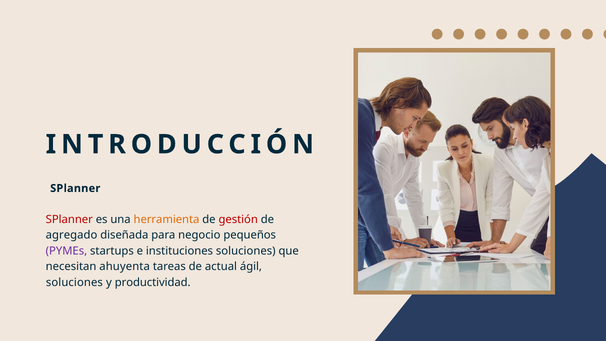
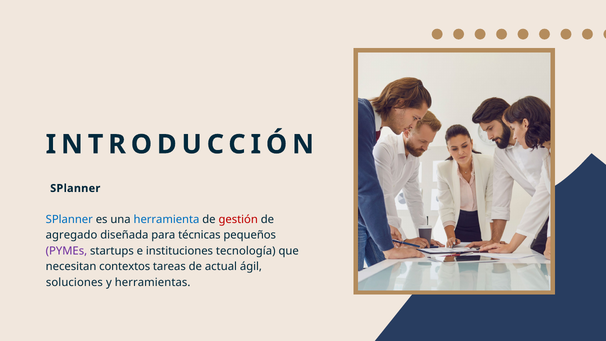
SPlanner at (69, 219) colour: red -> blue
herramienta colour: orange -> blue
negocio: negocio -> técnicas
instituciones soluciones: soluciones -> tecnología
ahuyenta: ahuyenta -> contextos
productividad: productividad -> herramientas
